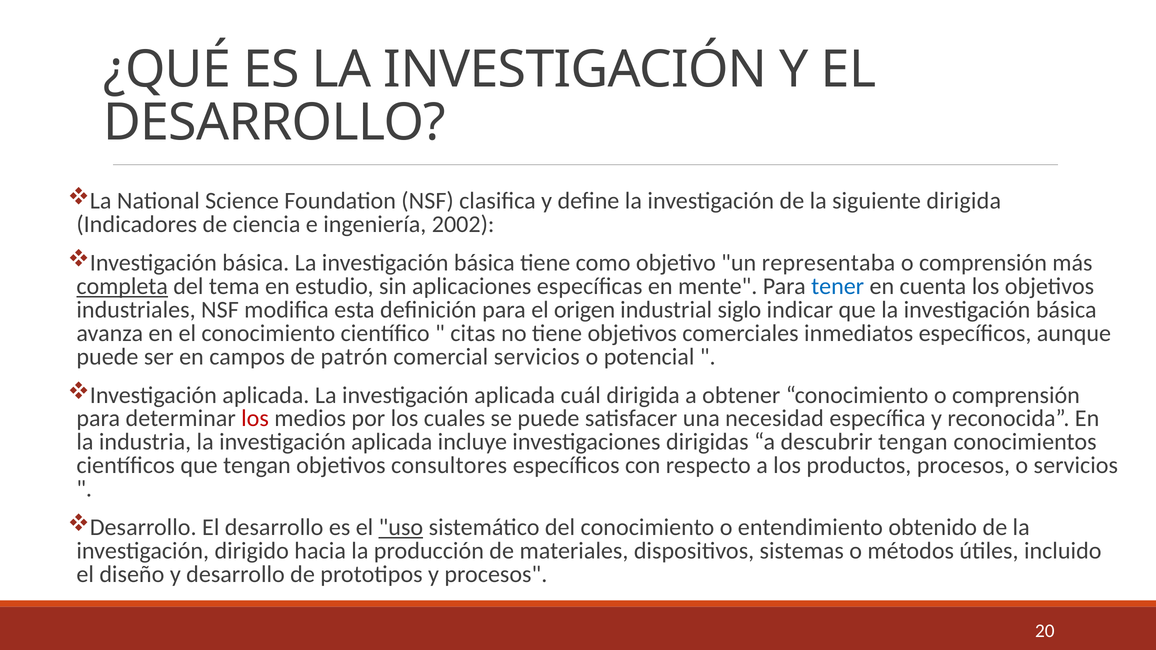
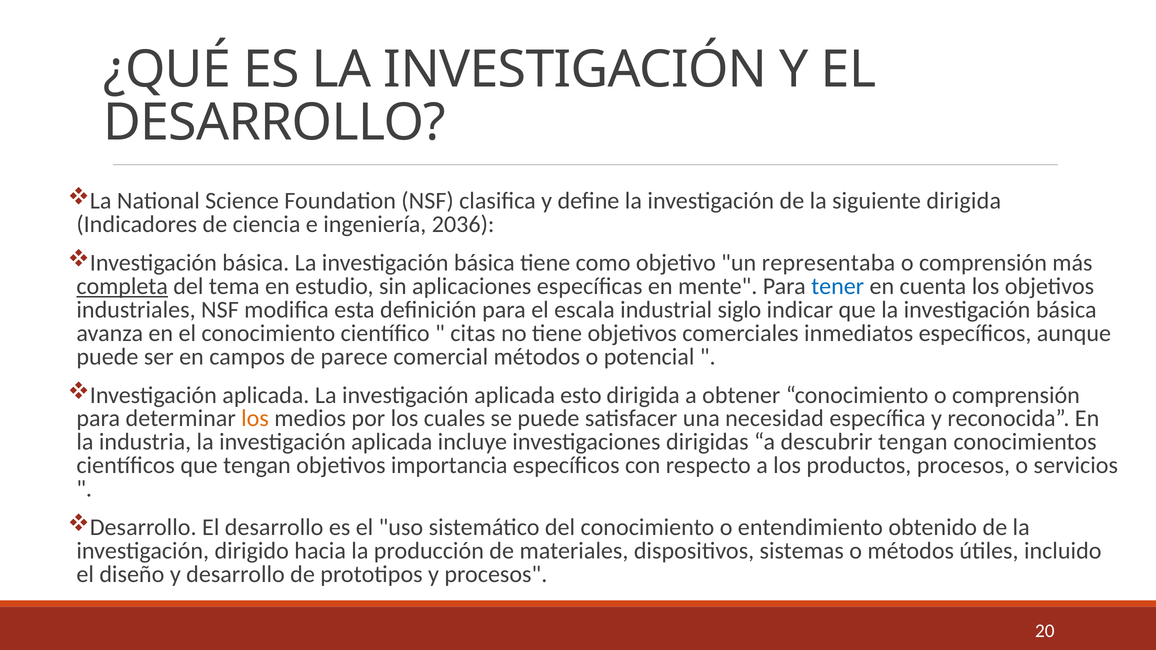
2002: 2002 -> 2036
origen: origen -> escala
patrón: patrón -> parece
comercial servicios: servicios -> métodos
cuál: cuál -> esto
los at (255, 419) colour: red -> orange
consultores: consultores -> importancia
uso underline: present -> none
